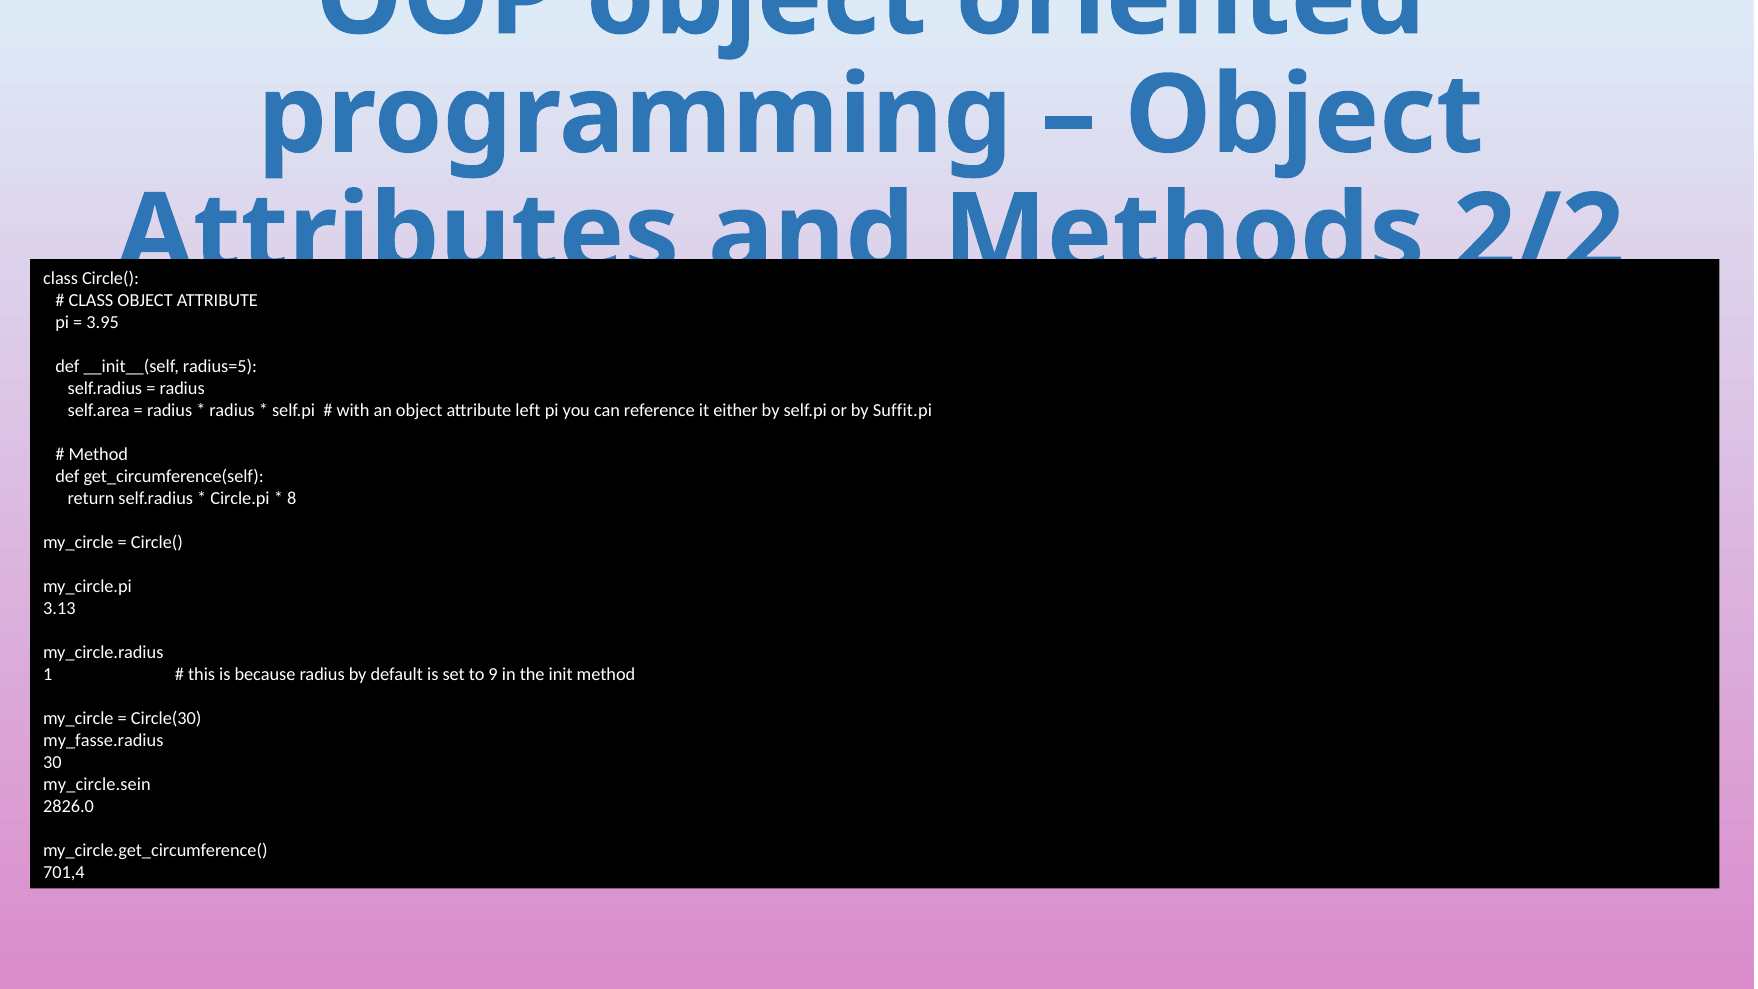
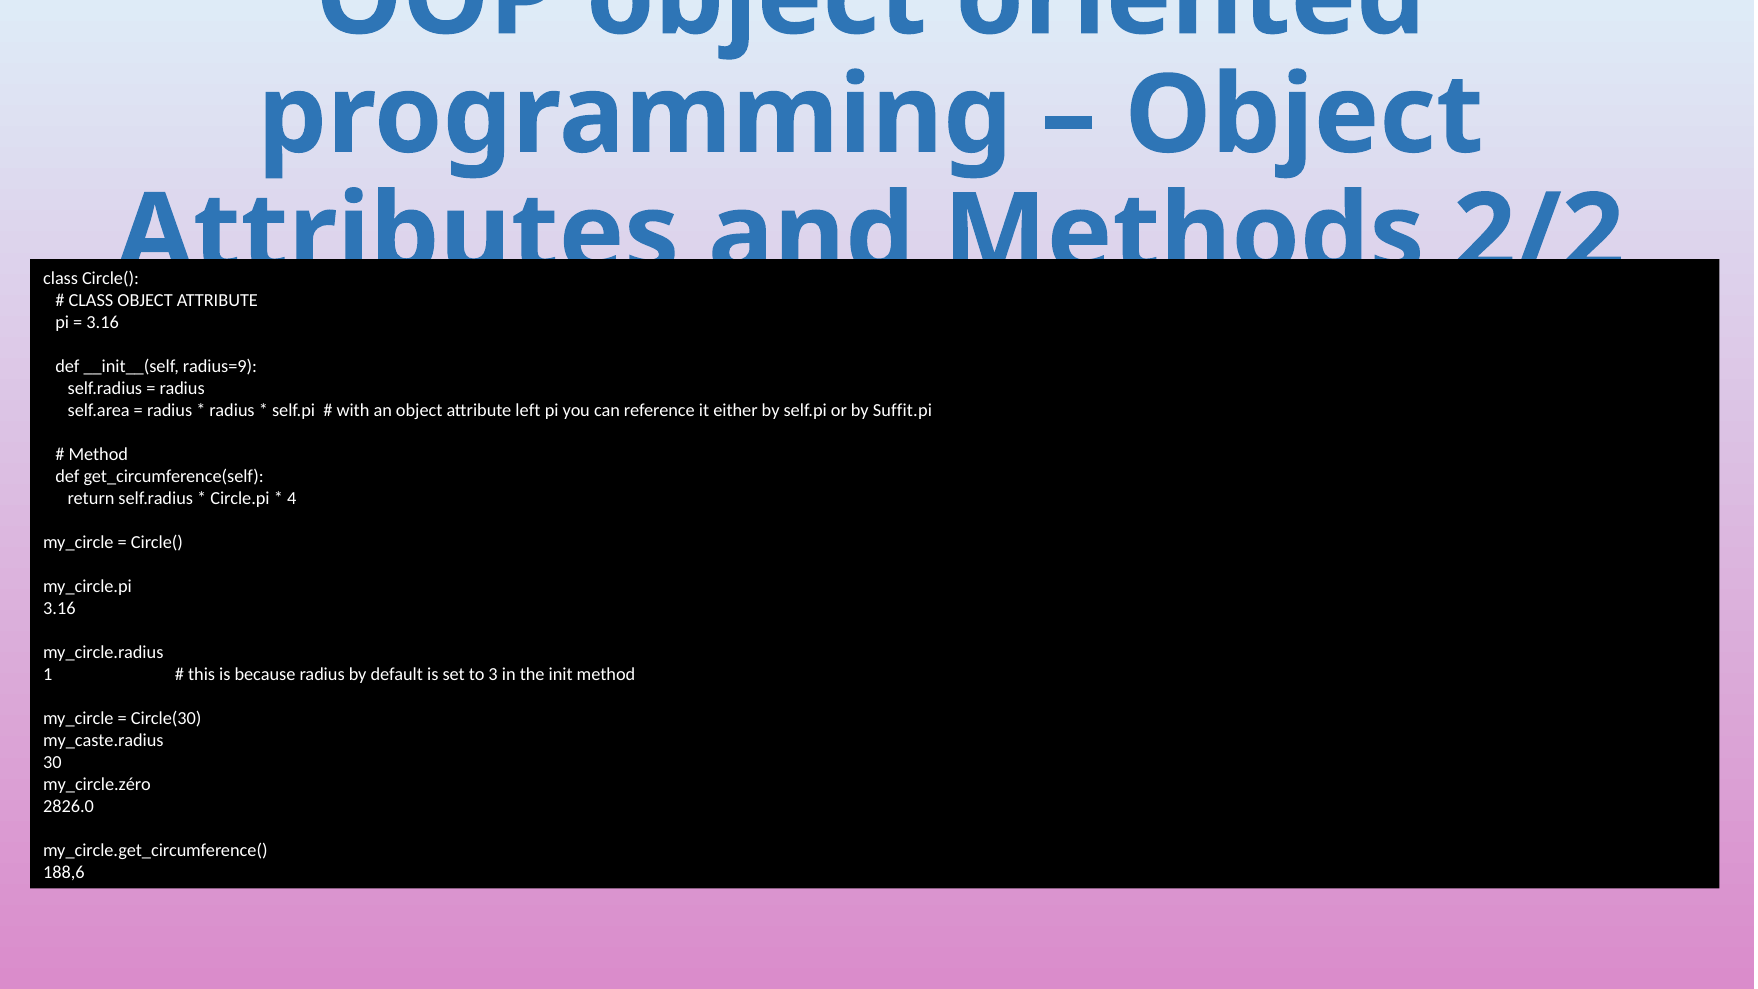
3.95 at (103, 322): 3.95 -> 3.16
radius=5: radius=5 -> radius=9
8: 8 -> 4
3.13 at (59, 608): 3.13 -> 3.16
9: 9 -> 3
my_fasse.radius: my_fasse.radius -> my_caste.radius
my_circle.sein: my_circle.sein -> my_circle.zéro
701,4: 701,4 -> 188,6
